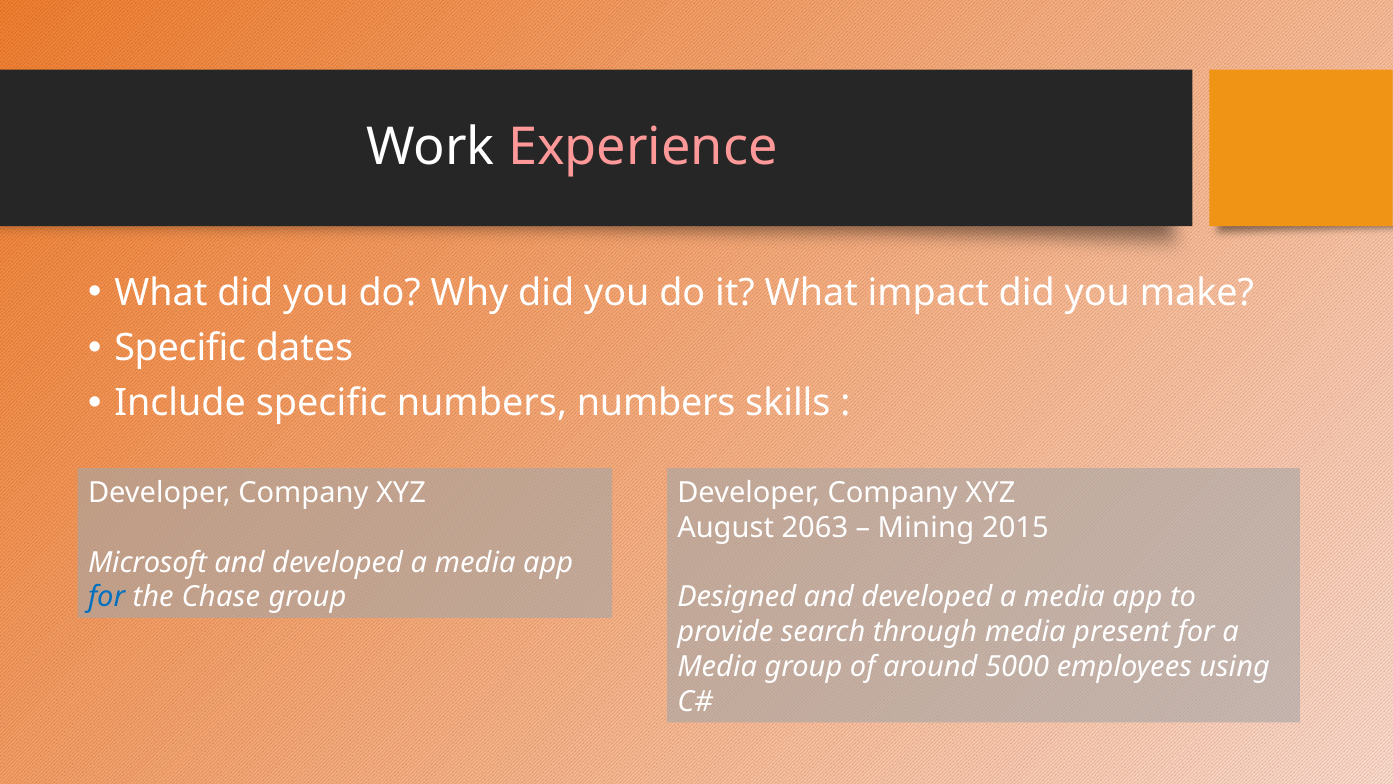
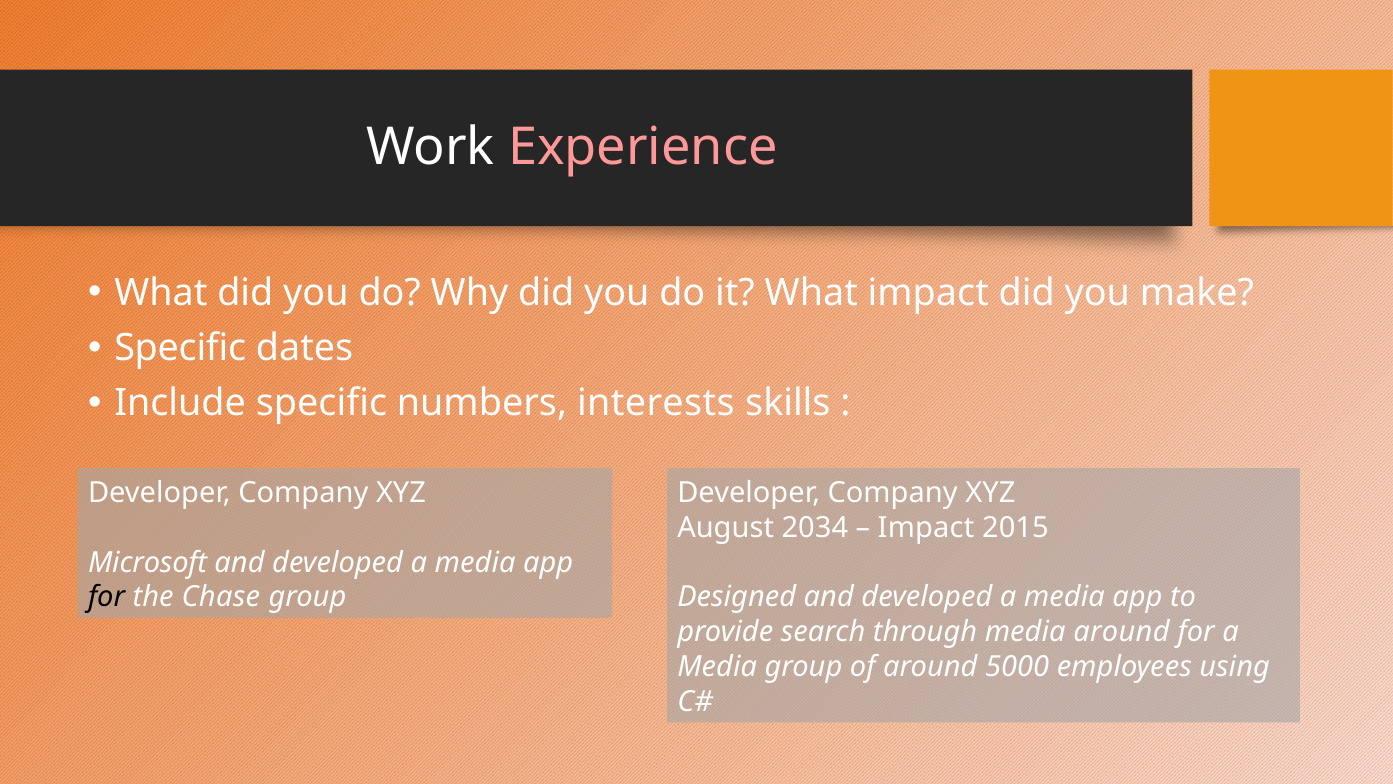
numbers numbers: numbers -> interests
2063: 2063 -> 2034
Mining at (926, 527): Mining -> Impact
for at (107, 597) colour: blue -> black
media present: present -> around
